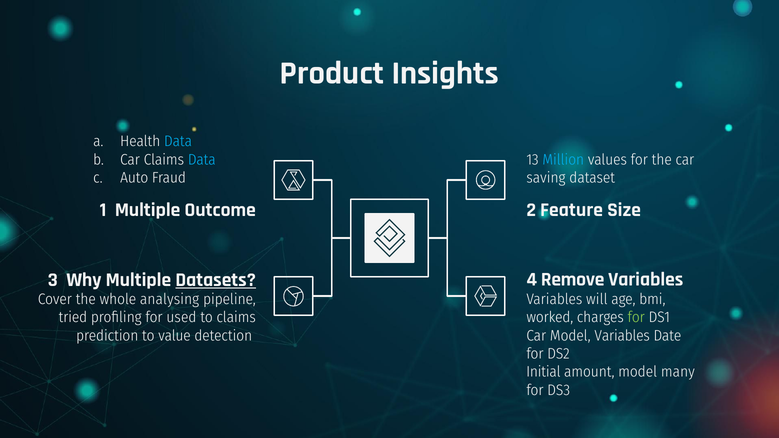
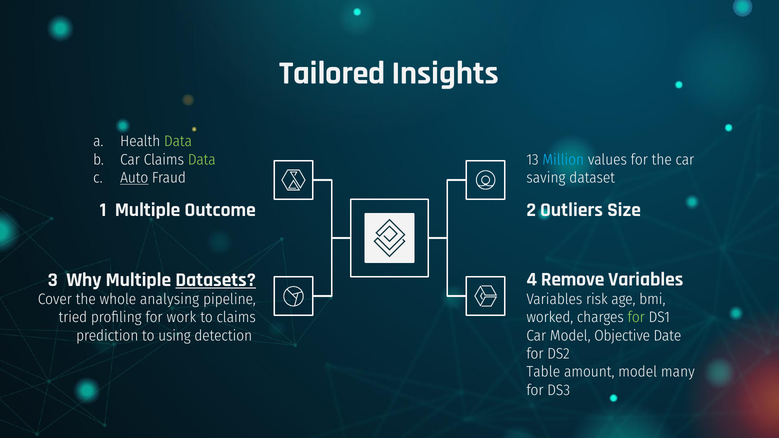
Product: Product -> Tailored
Data at (178, 141) colour: light blue -> light green
Data at (202, 160) colour: light blue -> light green
Auto underline: none -> present
Feature: Feature -> Outliers
will: will -> risk
used: used -> work
value: value -> using
Model Variables: Variables -> Objective
Initial: Initial -> Table
